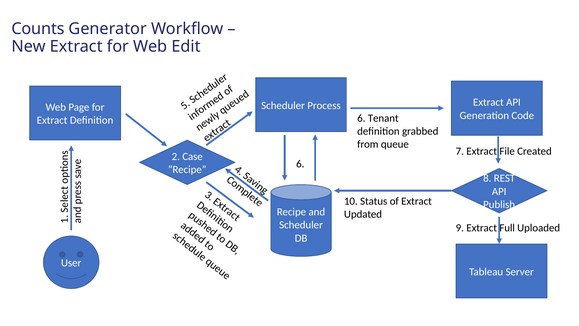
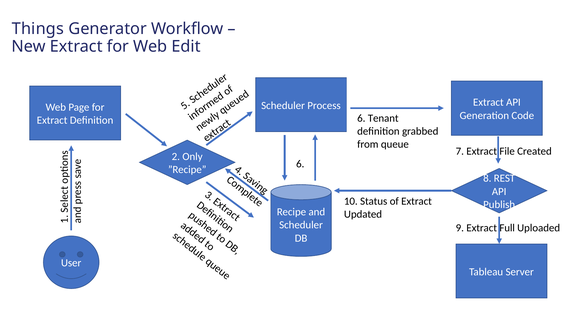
Counts: Counts -> Things
Case: Case -> Only
